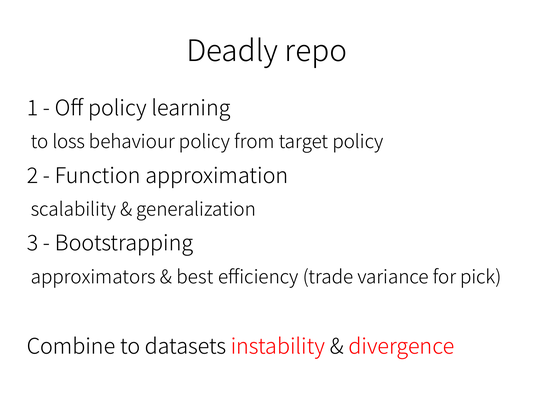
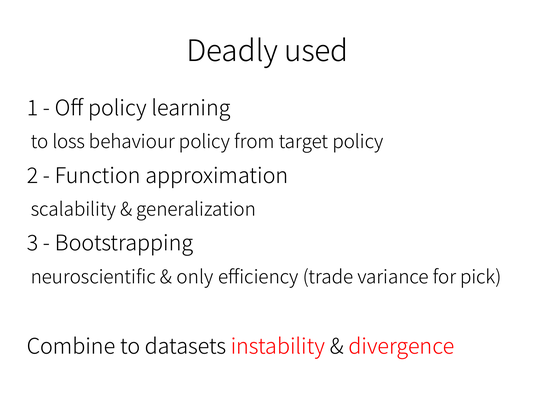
repo: repo -> used
approximators: approximators -> neuroscientific
best: best -> only
